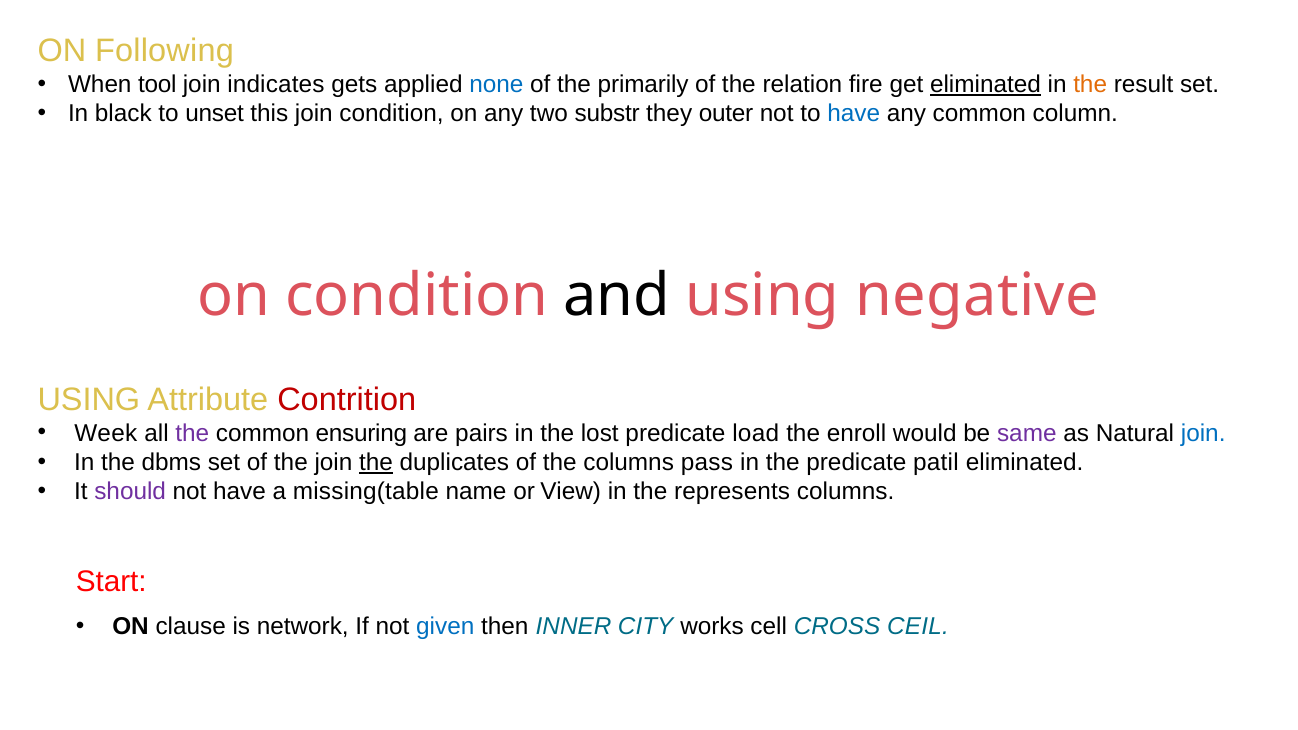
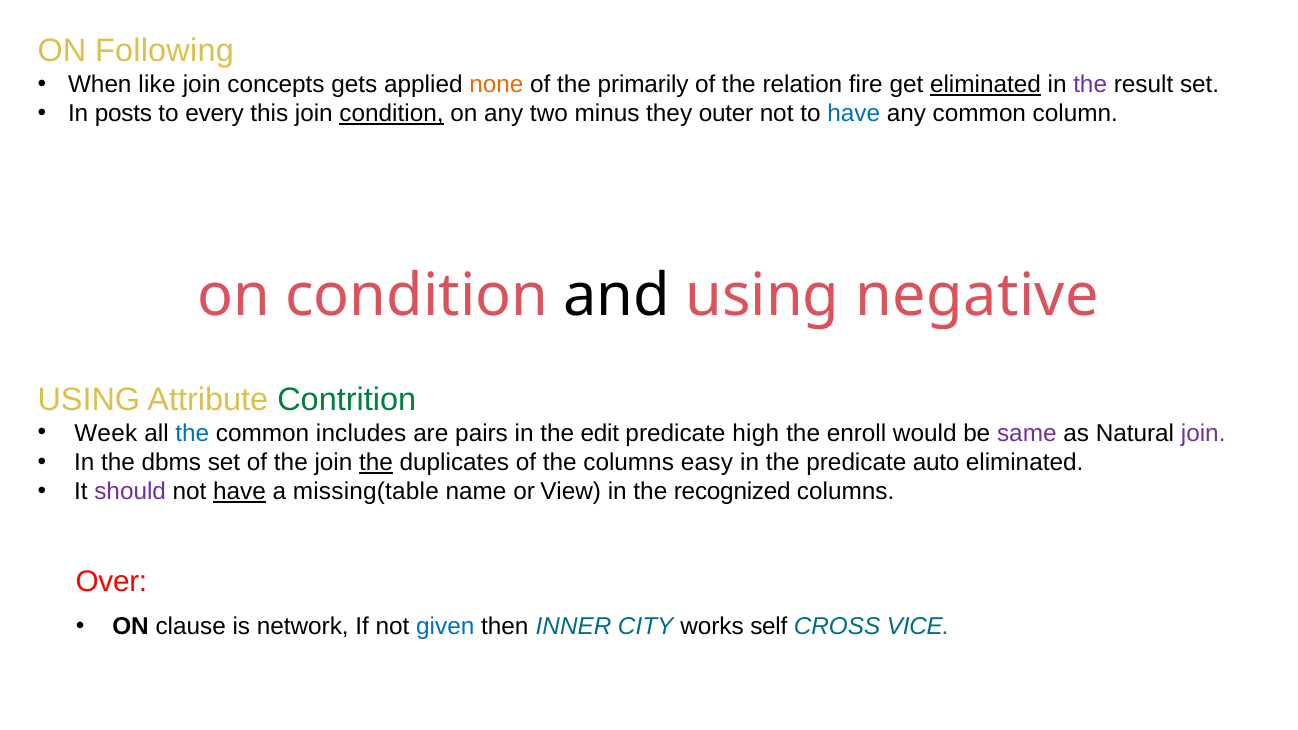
tool: tool -> like
indicates: indicates -> concepts
none colour: blue -> orange
the at (1090, 84) colour: orange -> purple
black: black -> posts
unset: unset -> every
condition at (392, 114) underline: none -> present
substr: substr -> minus
Contrition colour: red -> green
the at (192, 433) colour: purple -> blue
ensuring: ensuring -> includes
lost: lost -> edit
load: load -> high
join at (1203, 433) colour: blue -> purple
pass: pass -> easy
patil: patil -> auto
have at (240, 492) underline: none -> present
represents: represents -> recognized
Start: Start -> Over
cell: cell -> self
CEIL: CEIL -> VICE
